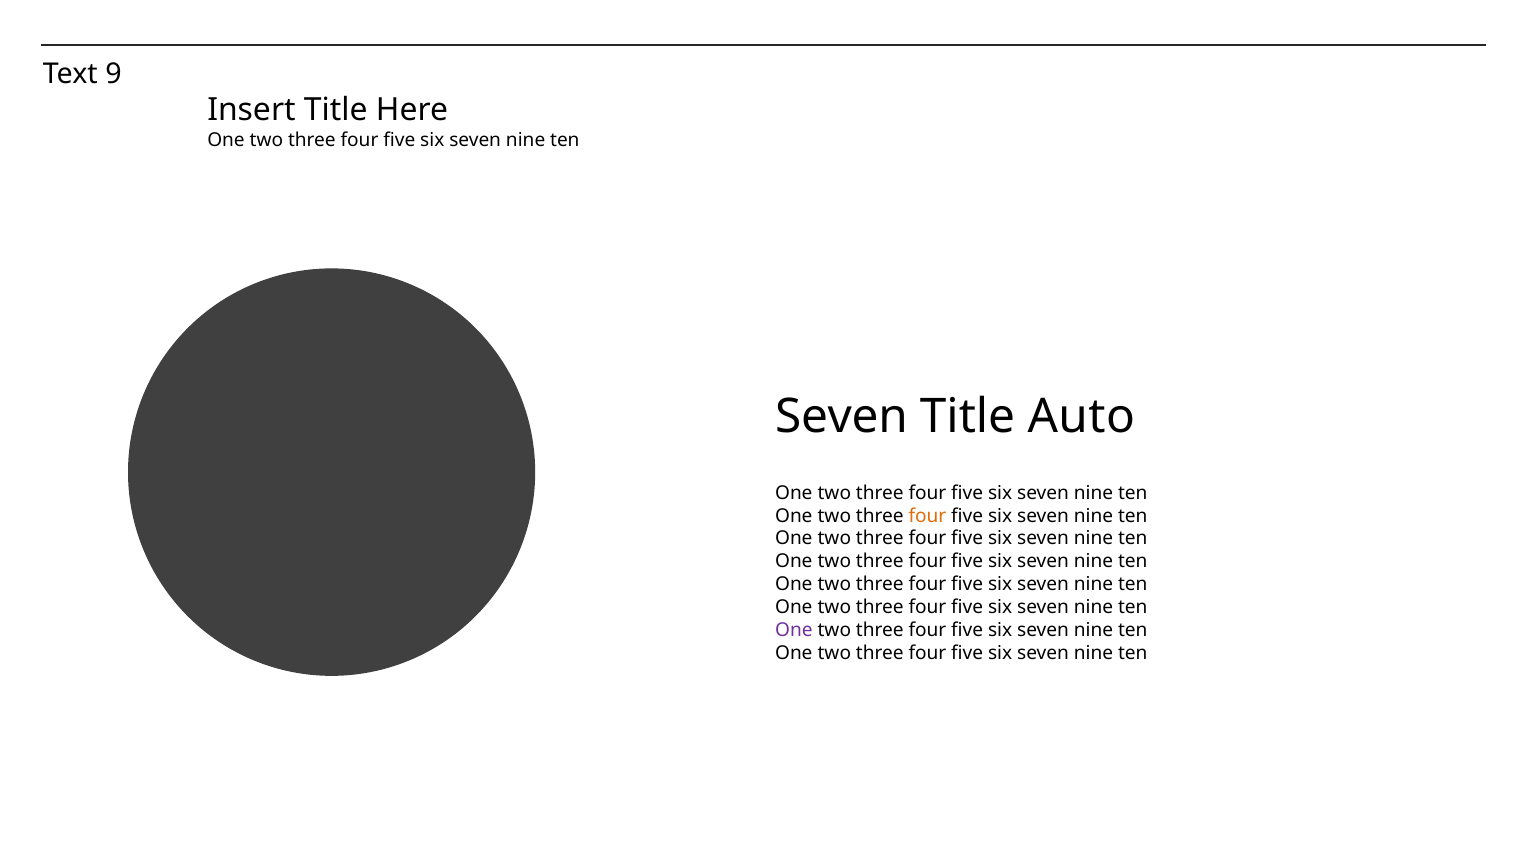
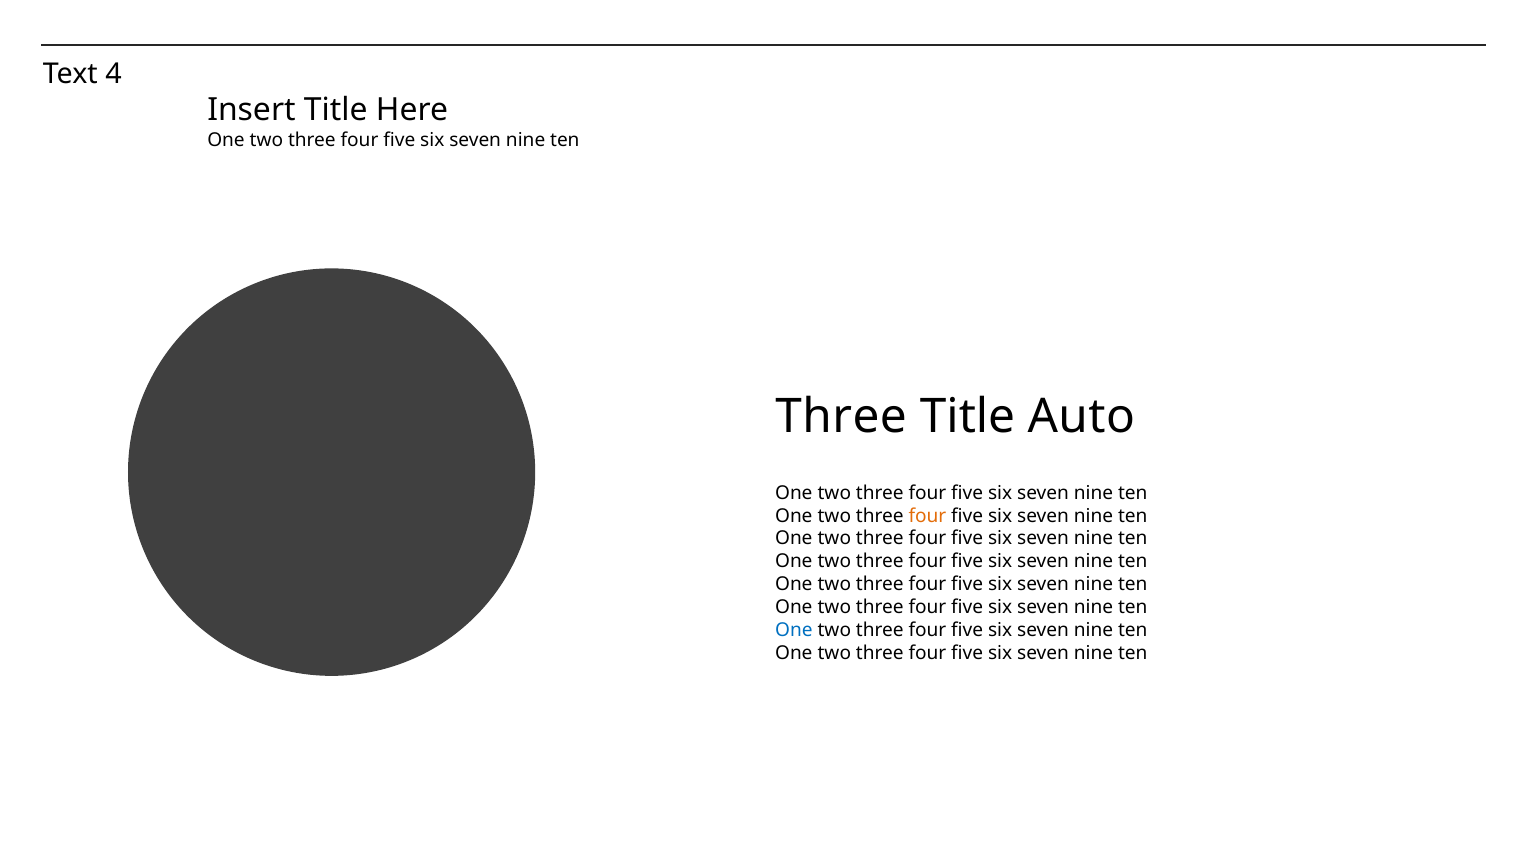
9: 9 -> 4
Seven at (842, 416): Seven -> Three
One at (794, 630) colour: purple -> blue
